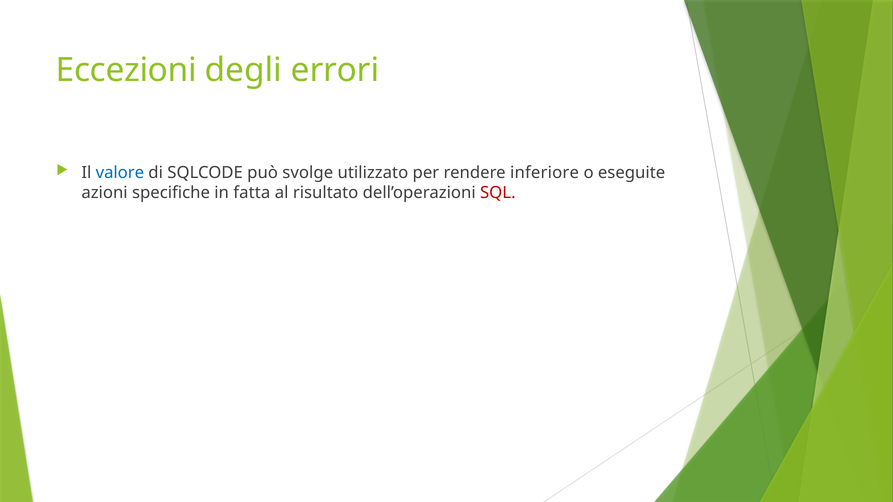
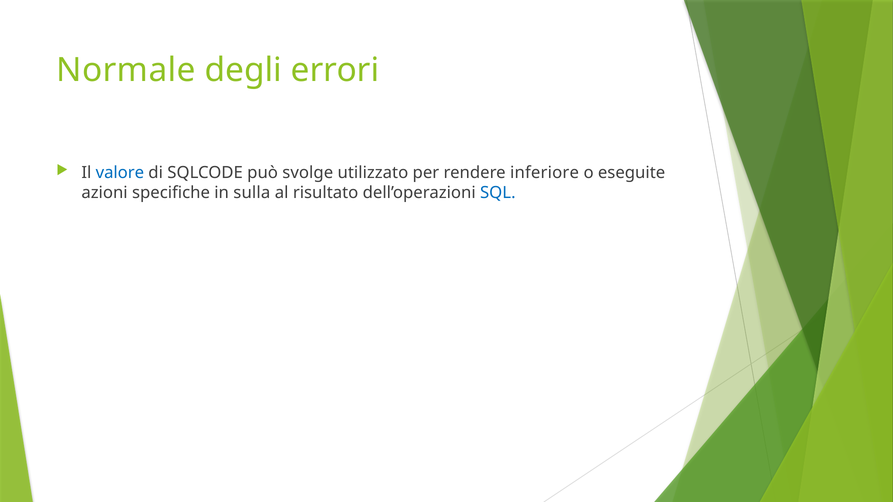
Eccezioni: Eccezioni -> Normale
fatta: fatta -> sulla
SQL colour: red -> blue
